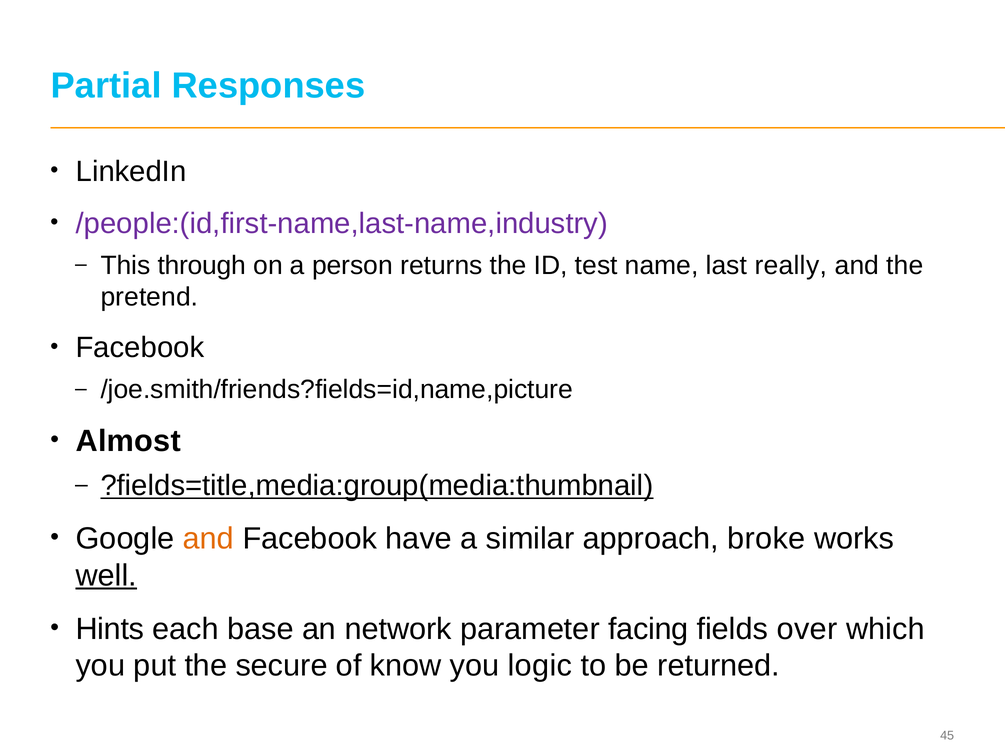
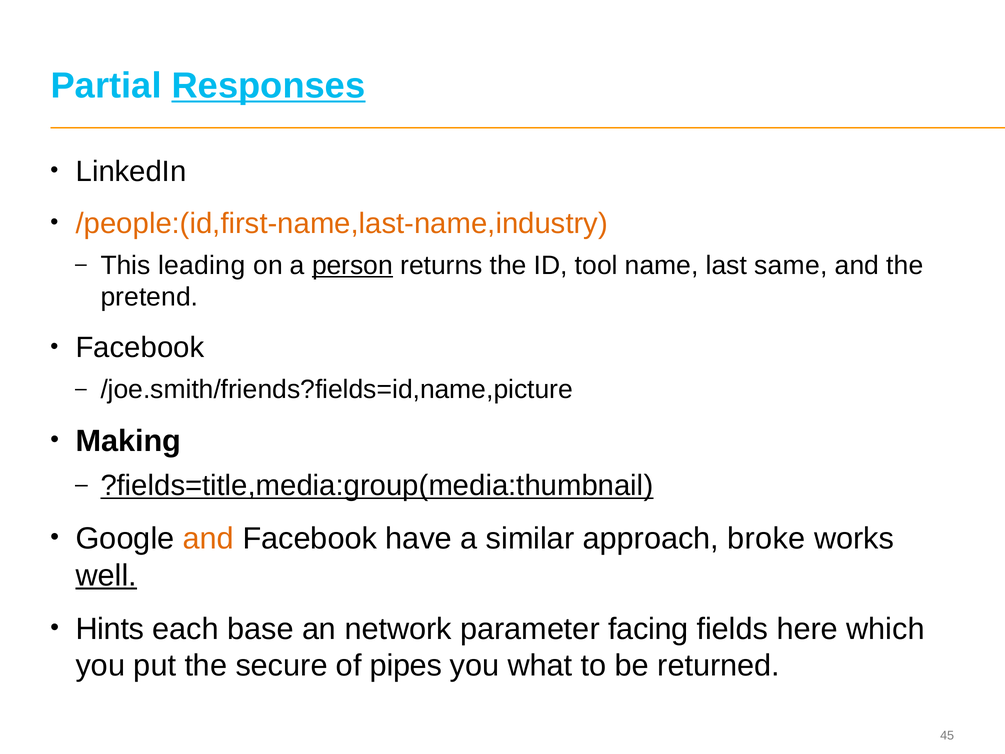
Responses underline: none -> present
/people:(id,first-name,last-name,industry colour: purple -> orange
through: through -> leading
person underline: none -> present
test: test -> tool
really: really -> same
Almost: Almost -> Making
over: over -> here
know: know -> pipes
logic: logic -> what
